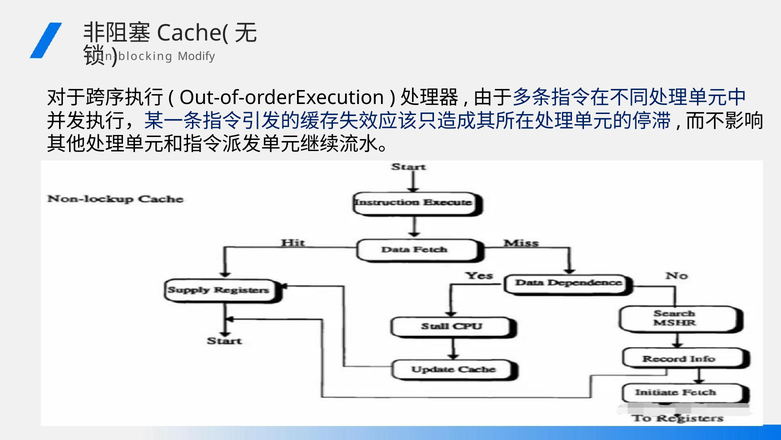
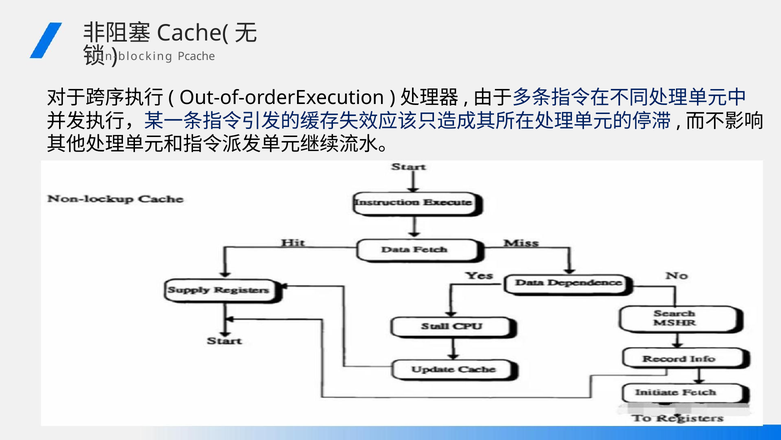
Modify: Modify -> Pcache
